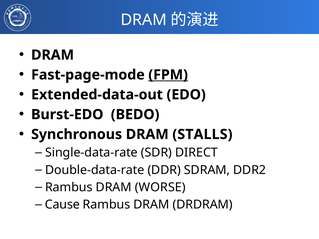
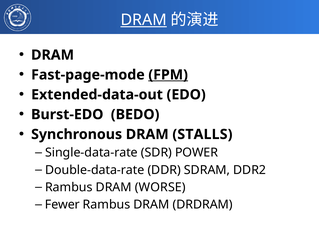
DRAM at (144, 20) underline: none -> present
DIRECT: DIRECT -> POWER
Cause: Cause -> Fewer
